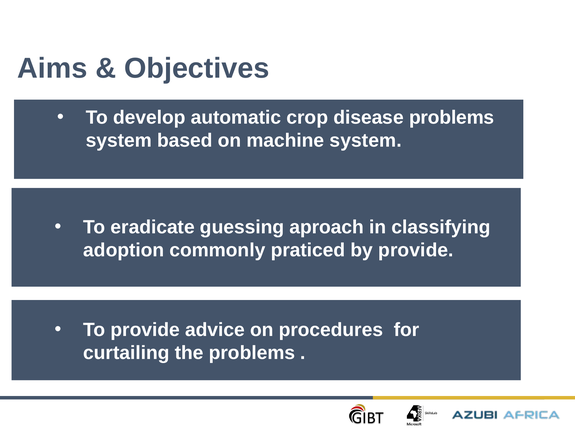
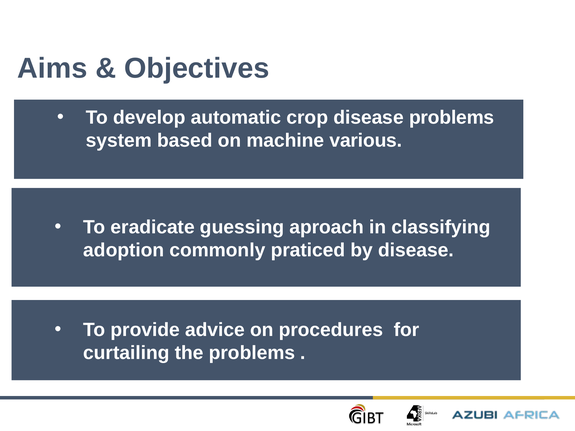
machine system: system -> various
by provide: provide -> disease
